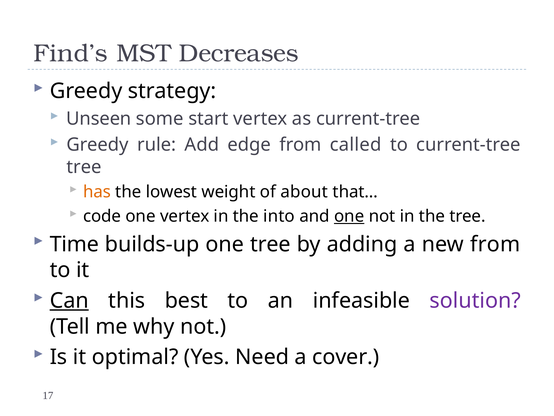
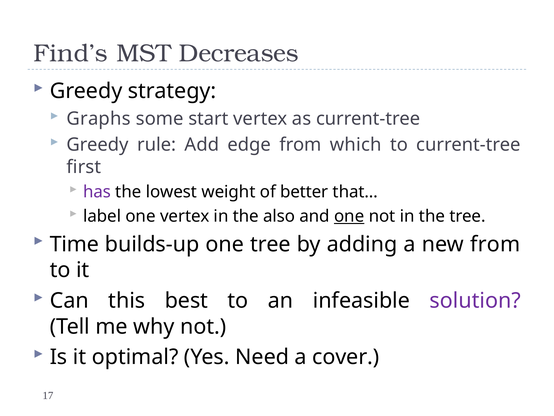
Unseen: Unseen -> Graphs
called: called -> which
tree at (84, 167): tree -> first
has colour: orange -> purple
about: about -> better
code: code -> label
into: into -> also
Can underline: present -> none
